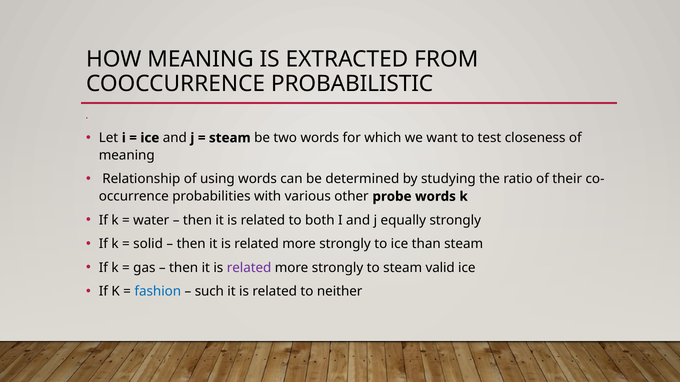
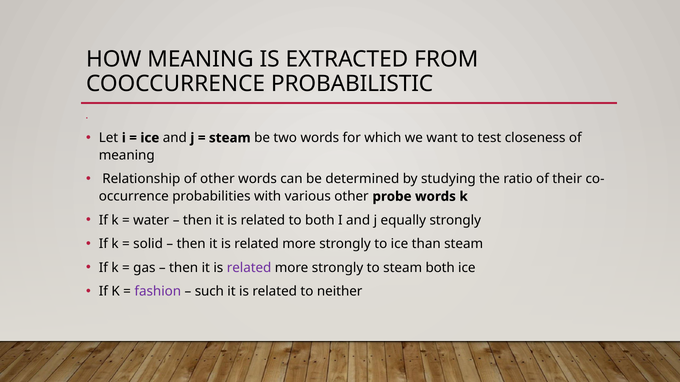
of using: using -> other
steam valid: valid -> both
fashion colour: blue -> purple
